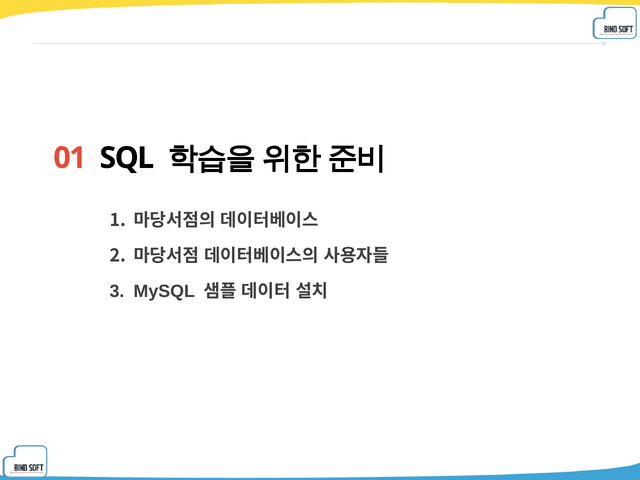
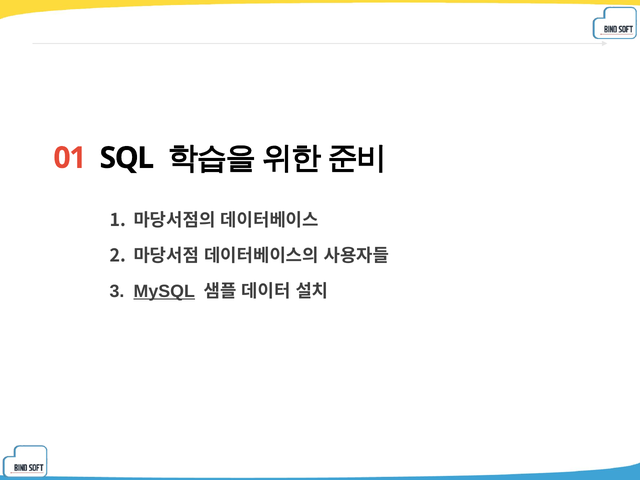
MySQL underline: none -> present
